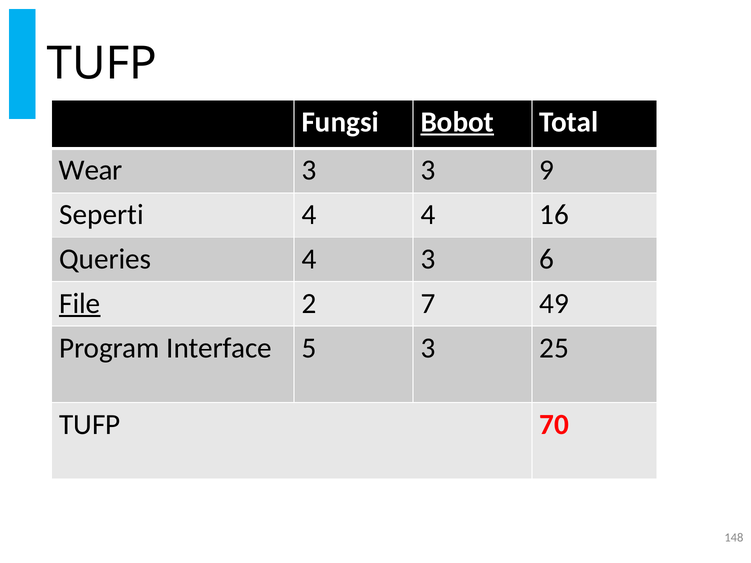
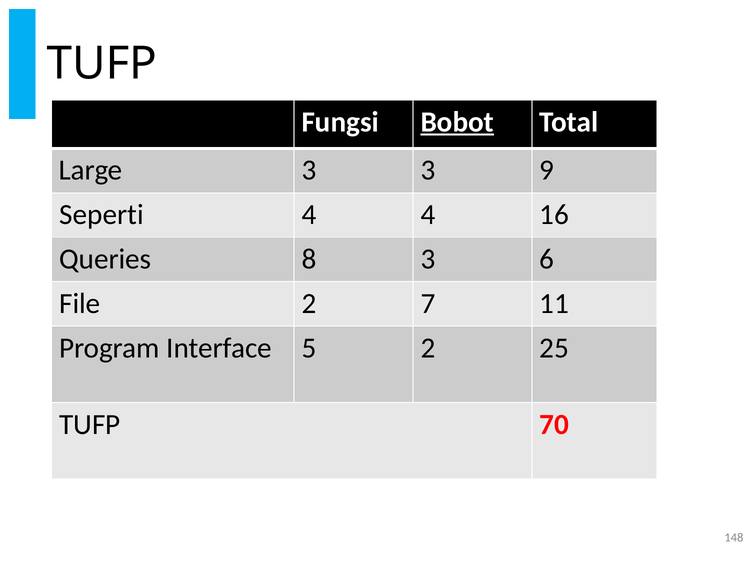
Wear: Wear -> Large
Queries 4: 4 -> 8
File underline: present -> none
49: 49 -> 11
5 3: 3 -> 2
